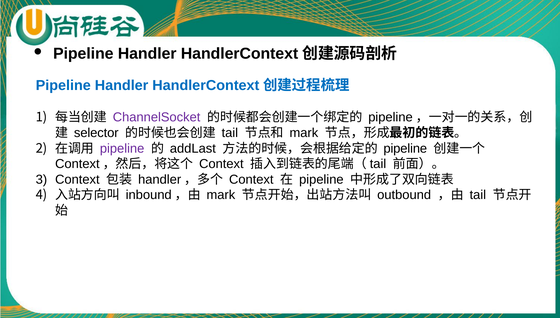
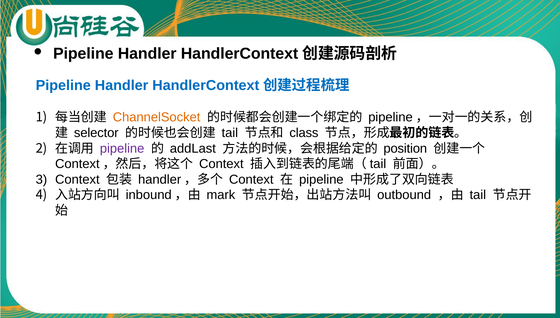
ChannelSocket colour: purple -> orange
mark at (304, 133): mark -> class
pipeline at (405, 148): pipeline -> position
